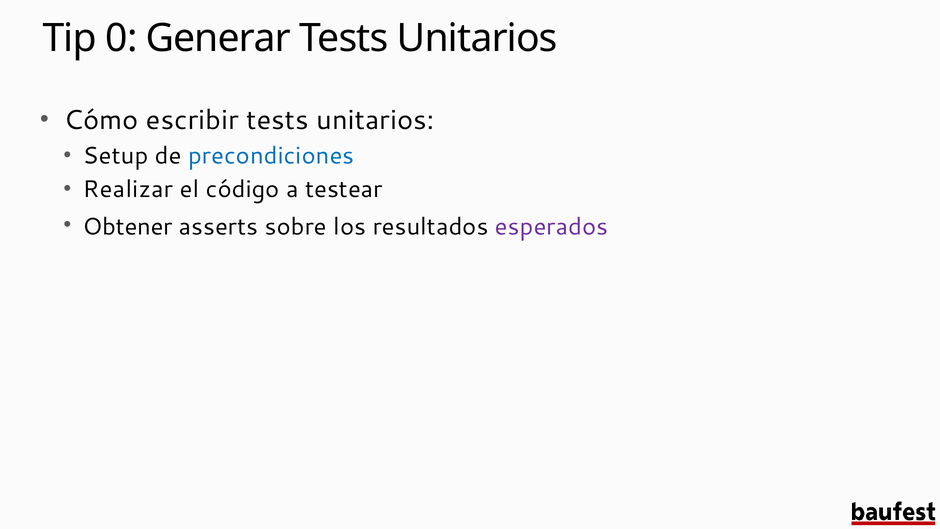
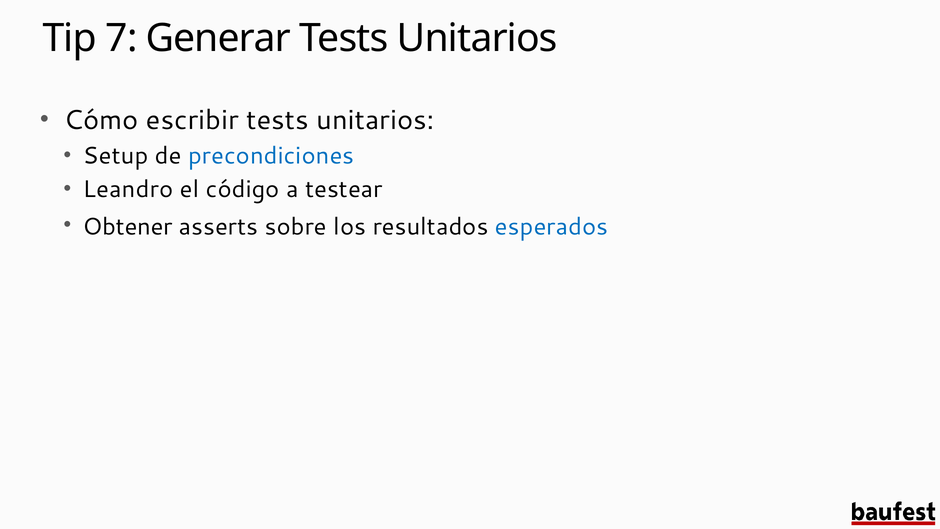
0: 0 -> 7
Realizar: Realizar -> Leandro
esperados colour: purple -> blue
